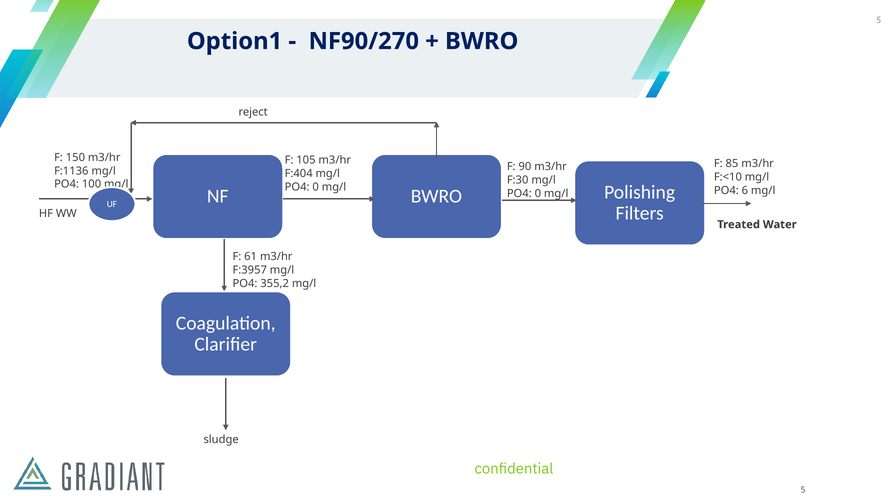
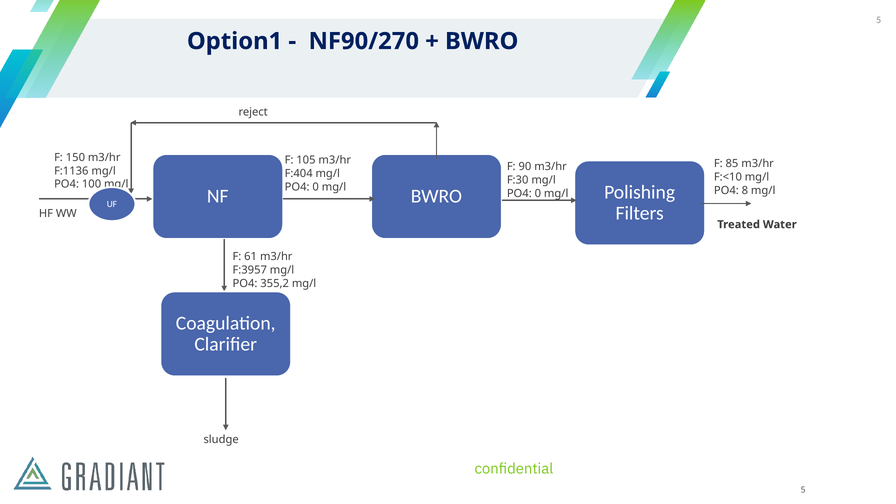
6: 6 -> 8
